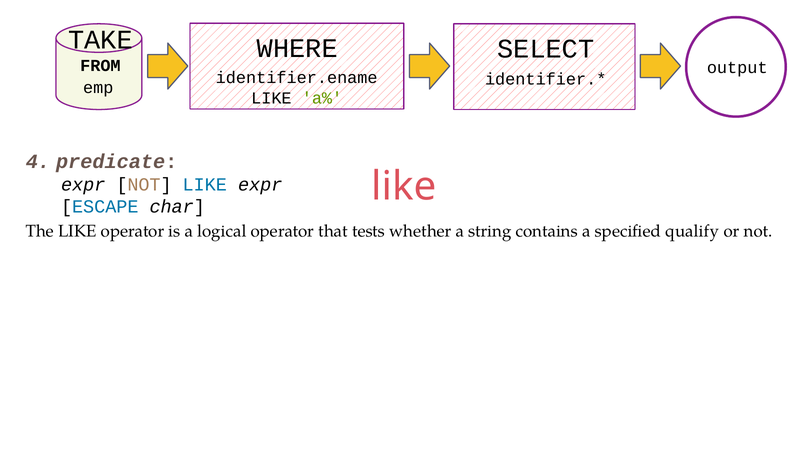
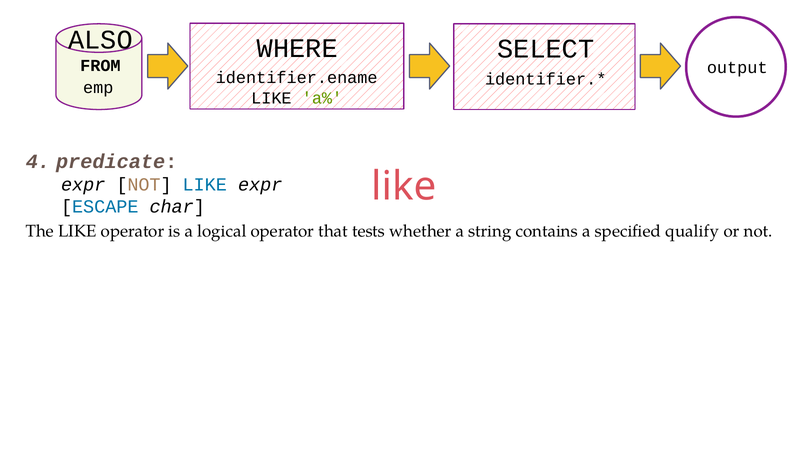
TAKE: TAKE -> ALSO
